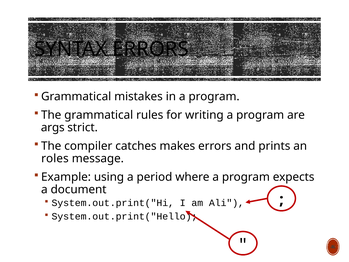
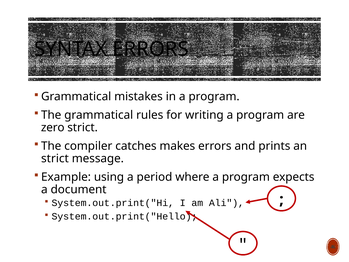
args: args -> zero
roles at (55, 158): roles -> strict
